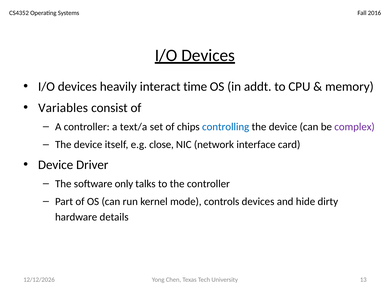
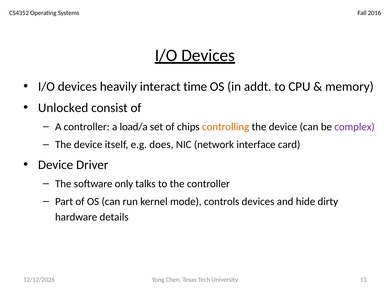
Variables: Variables -> Unlocked
text/a: text/a -> load/a
controlling colour: blue -> orange
close: close -> does
